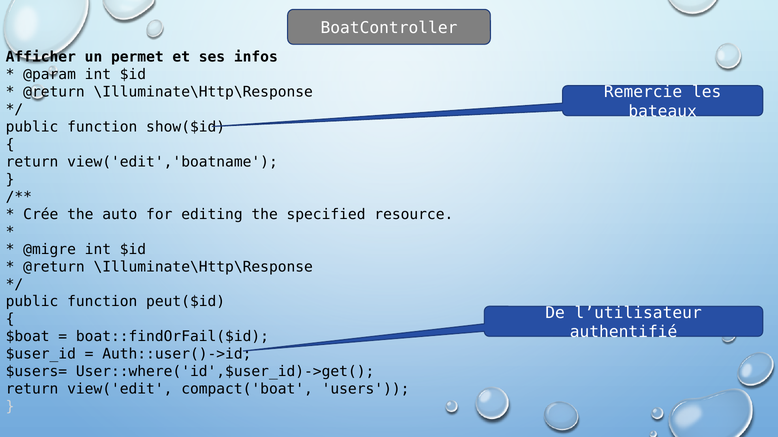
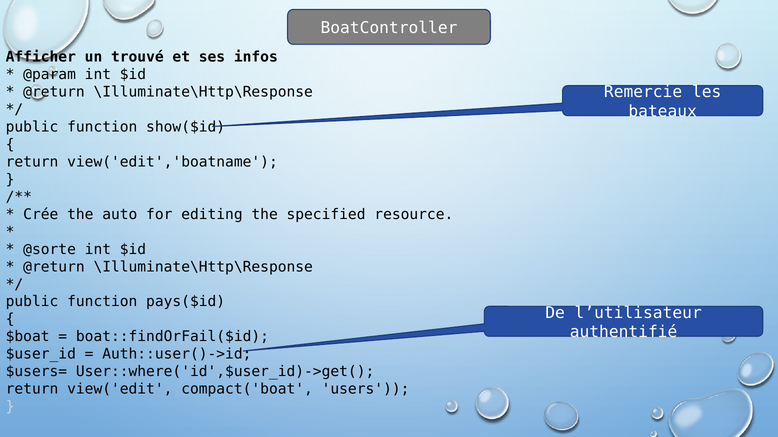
permet: permet -> trouvé
@migre: @migre -> @sorte
peut($id: peut($id -> pays($id
